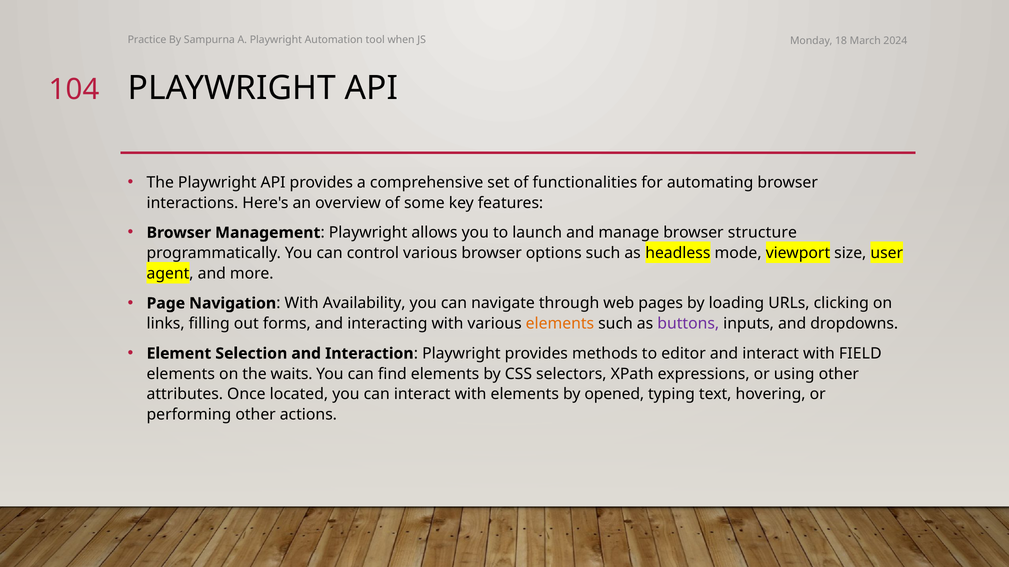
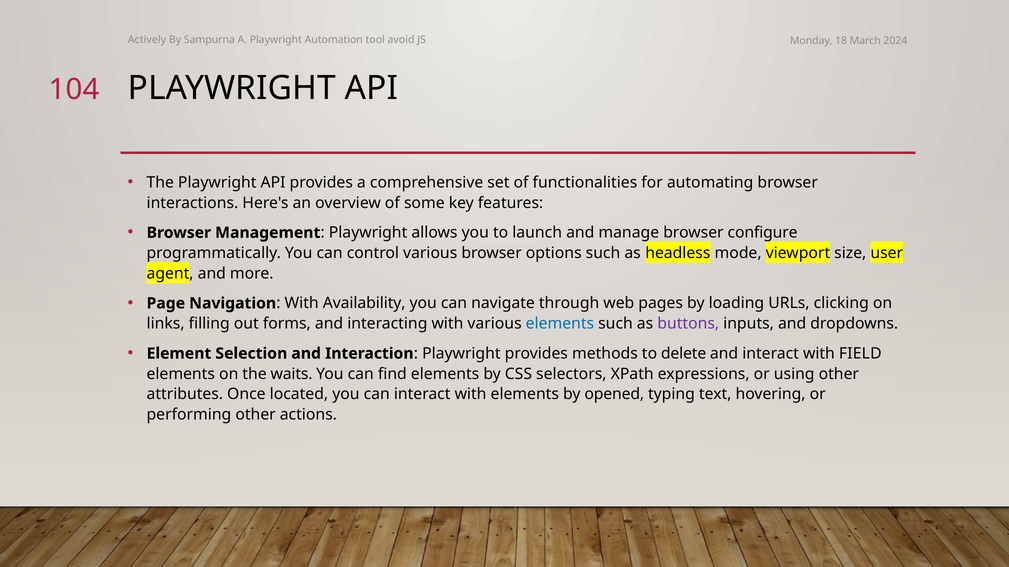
Practice: Practice -> Actively
when: when -> avoid
structure: structure -> configure
elements at (560, 324) colour: orange -> blue
editor: editor -> delete
